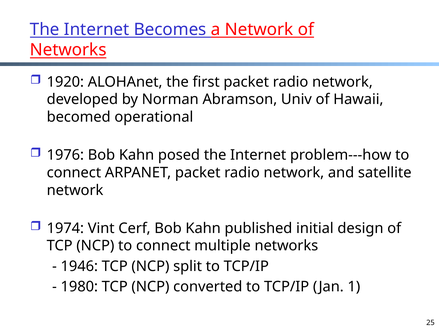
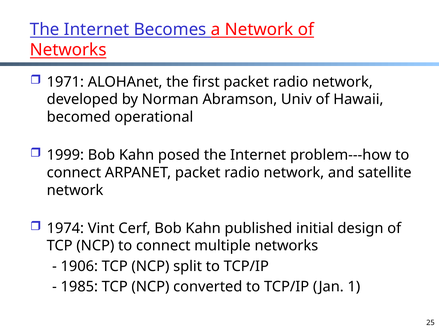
1920: 1920 -> 1971
1976: 1976 -> 1999
1946: 1946 -> 1906
1980: 1980 -> 1985
